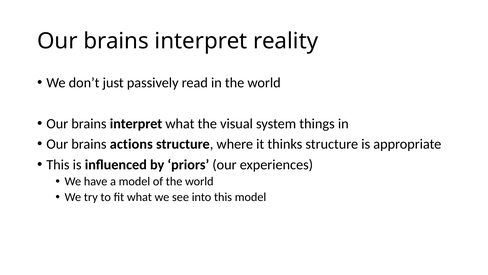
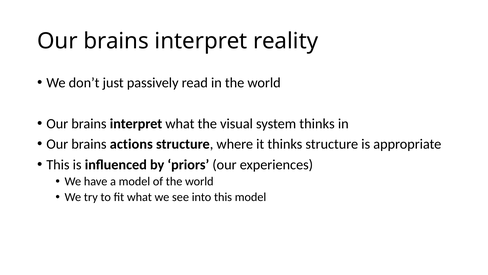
system things: things -> thinks
